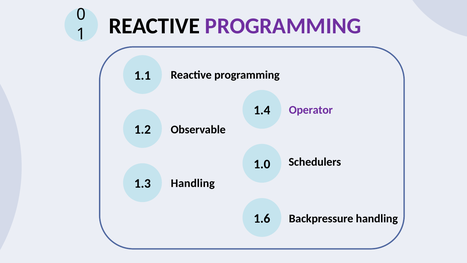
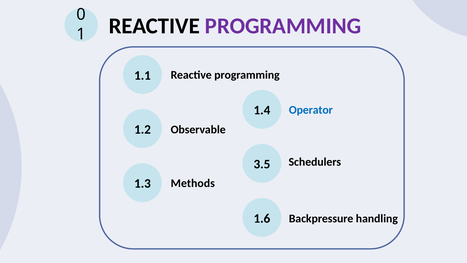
Operator colour: purple -> blue
1.0: 1.0 -> 3.5
Handling at (193, 183): Handling -> Methods
